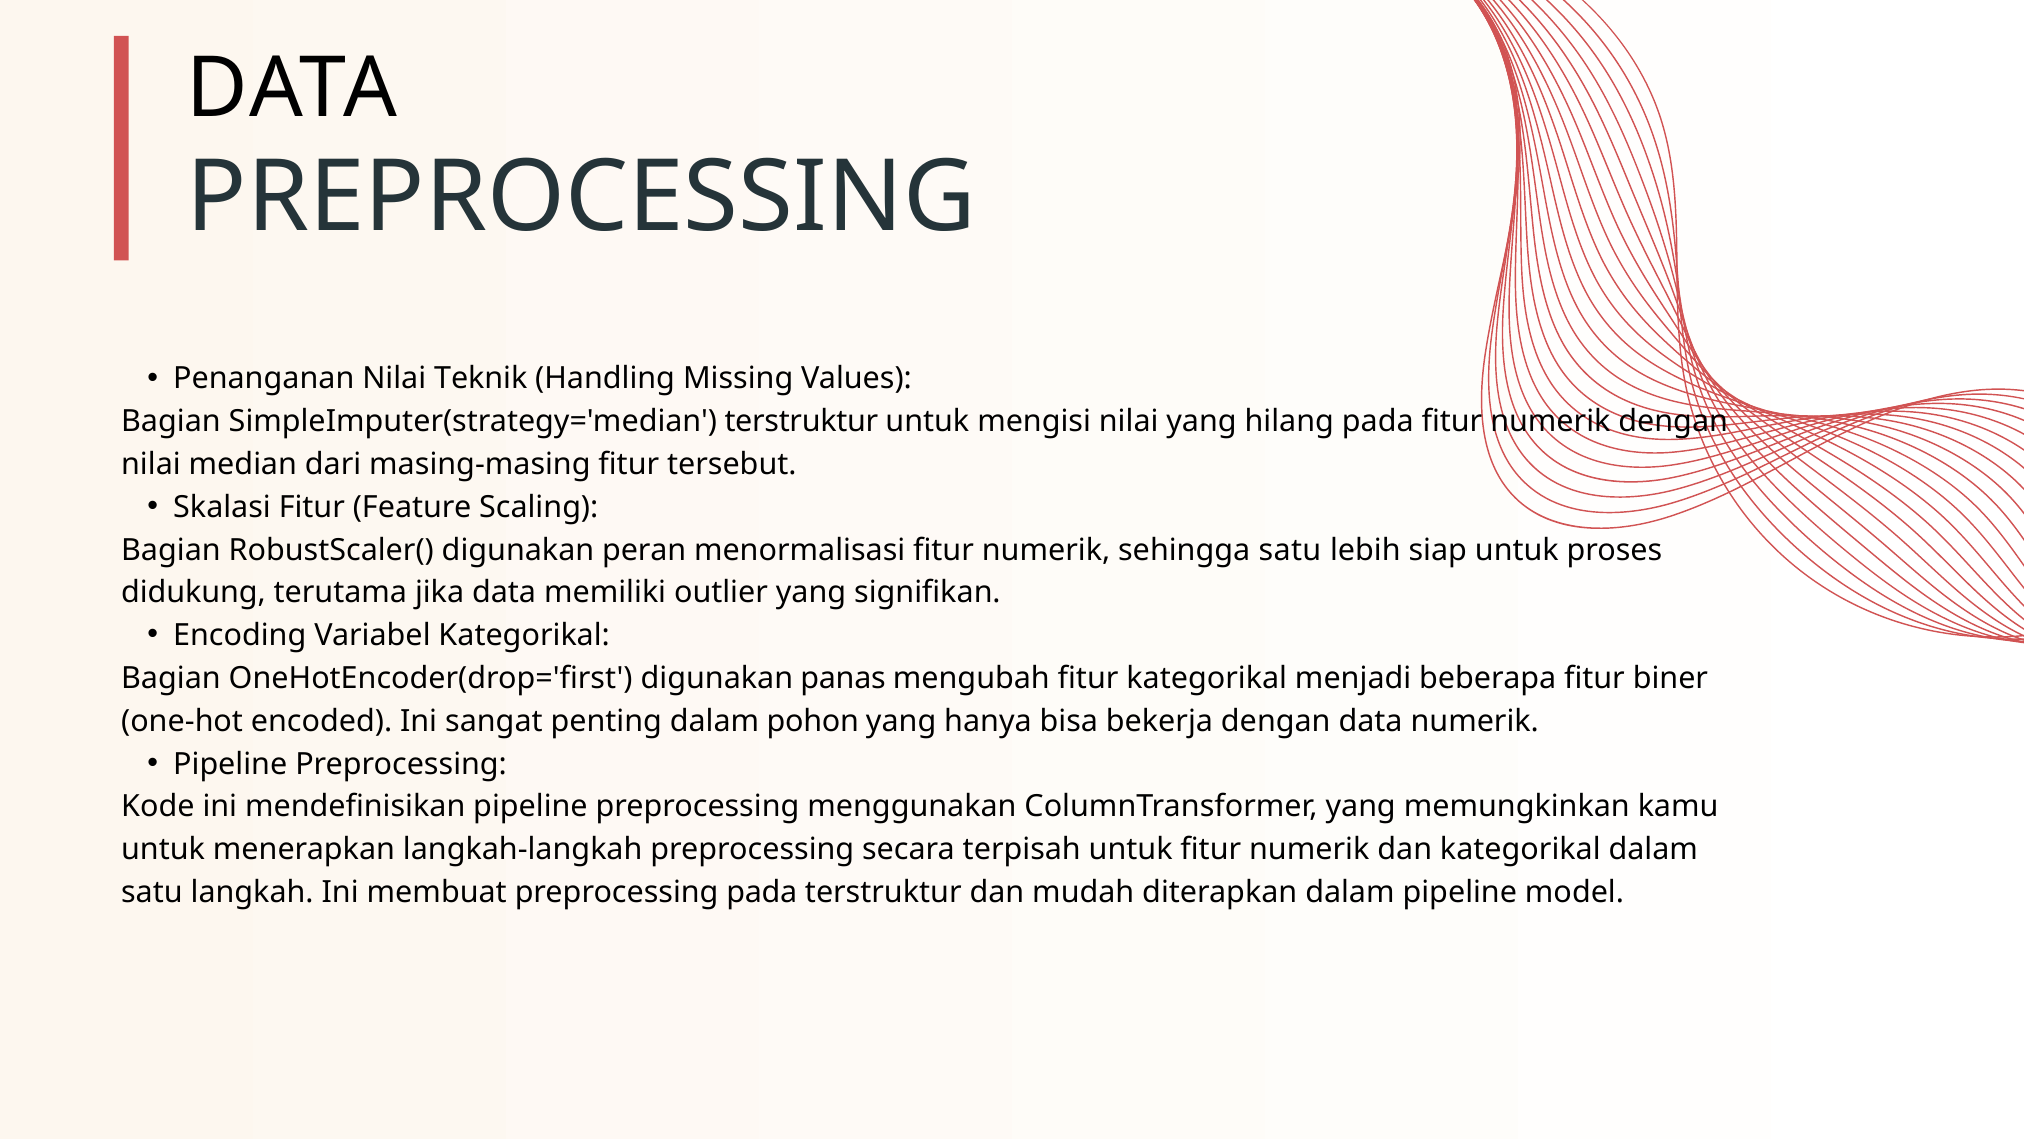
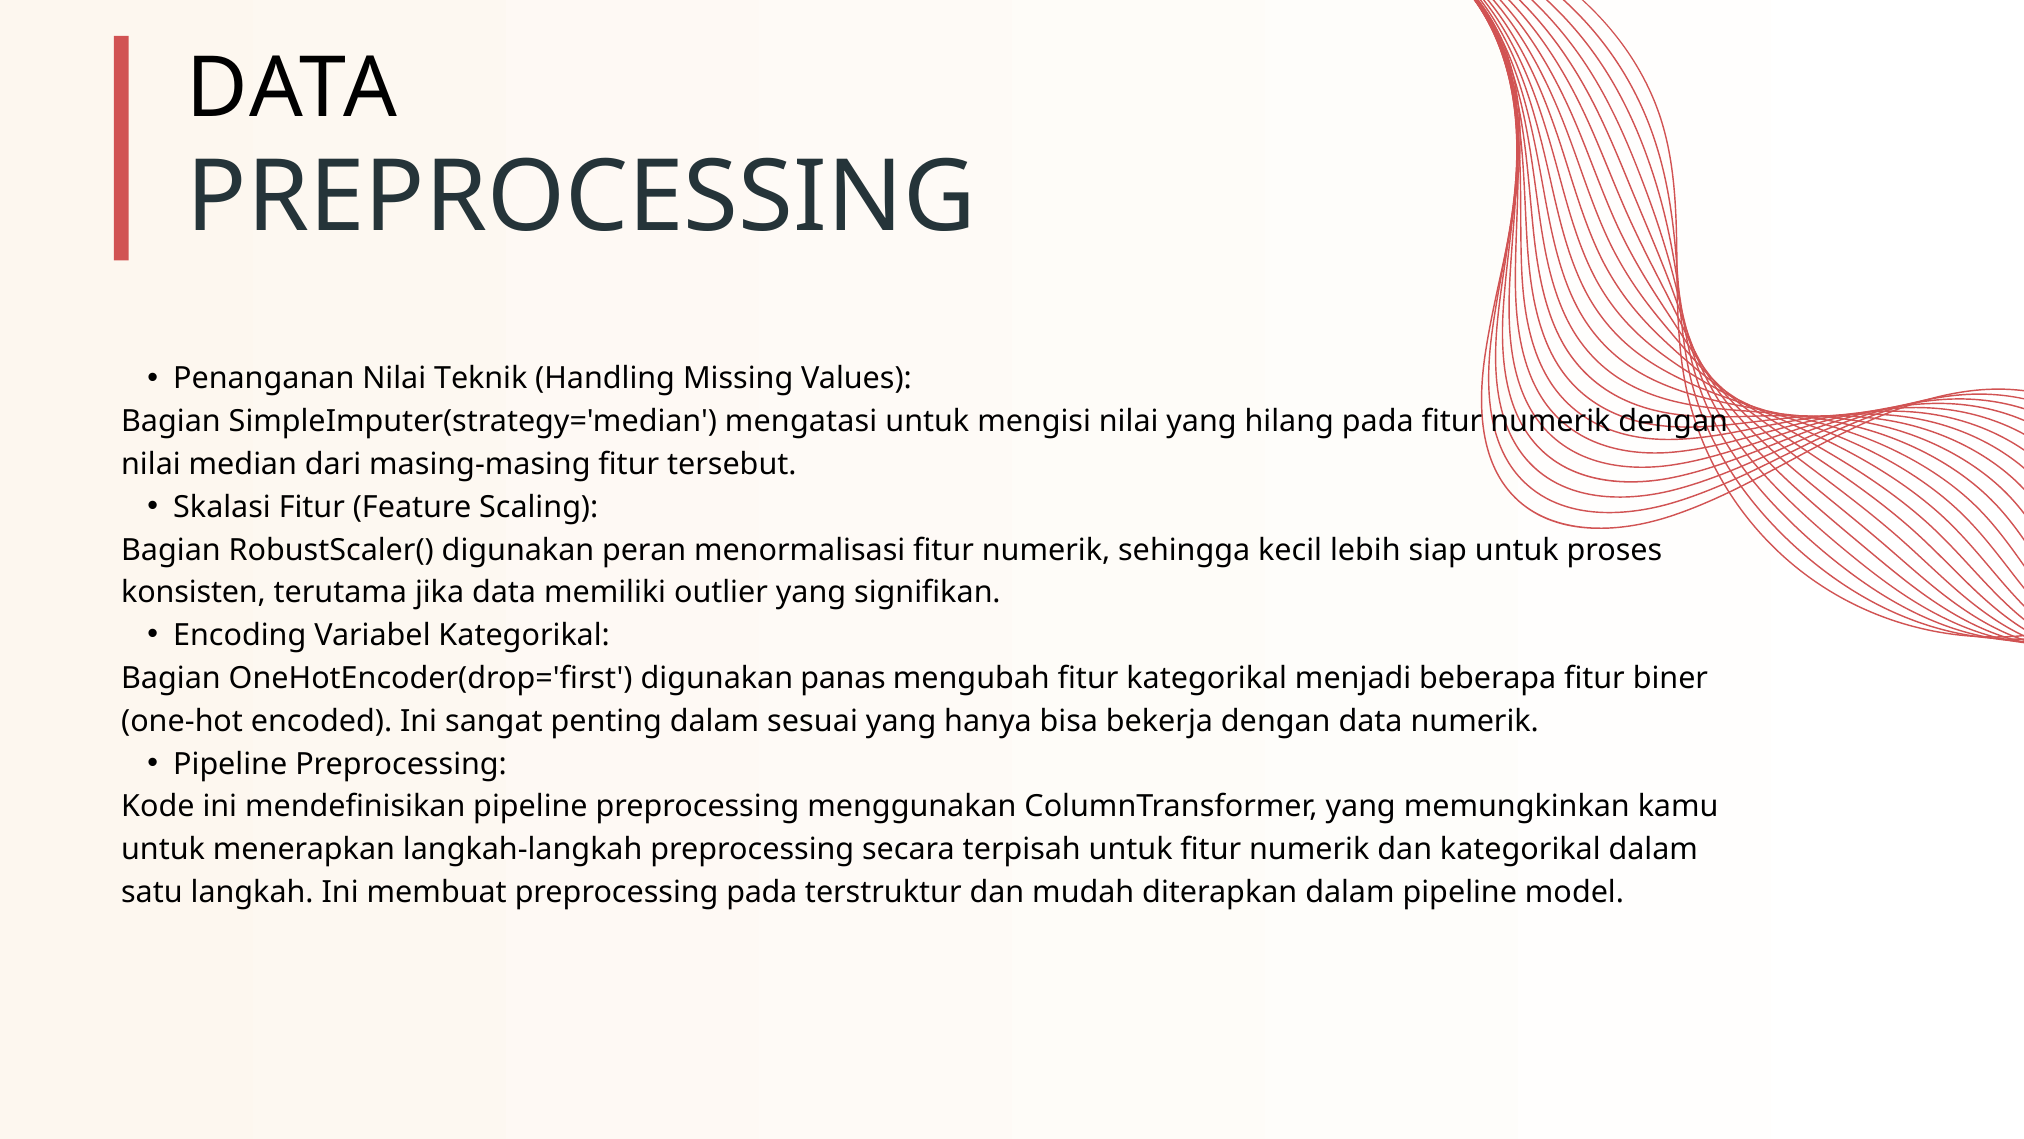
SimpleImputer(strategy='median terstruktur: terstruktur -> mengatasi
sehingga satu: satu -> kecil
didukung: didukung -> konsisten
pohon: pohon -> sesuai
